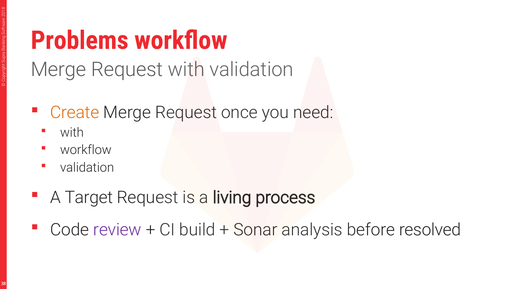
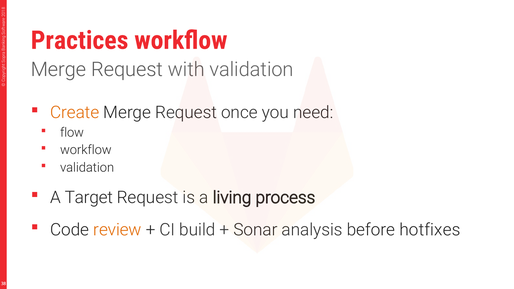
Problems: Problems -> Practices
with at (72, 133): with -> flow
review colour: purple -> orange
resolved: resolved -> hotfixes
